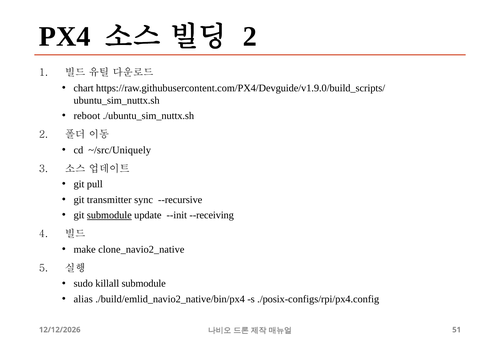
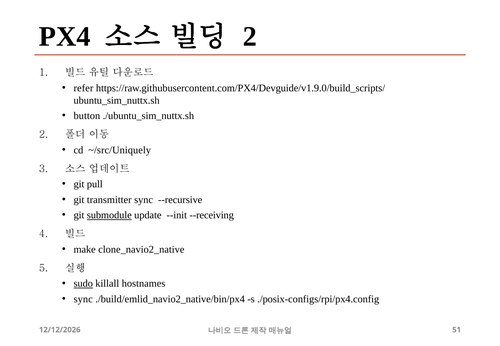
chart: chart -> refer
reboot: reboot -> button
sudo underline: none -> present
killall submodule: submodule -> hostnames
alias at (83, 299): alias -> sync
